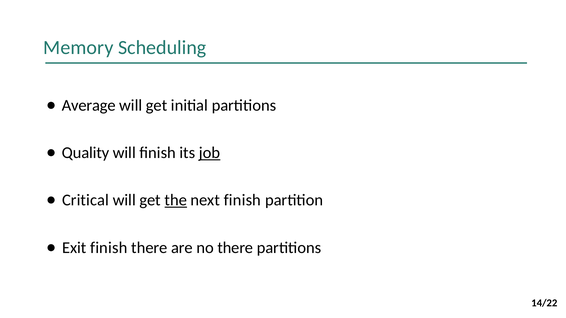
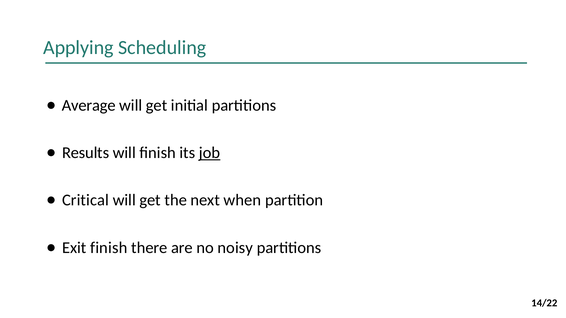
Memory: Memory -> Applying
Quality: Quality -> Results
the underline: present -> none
next finish: finish -> when
no there: there -> noisy
